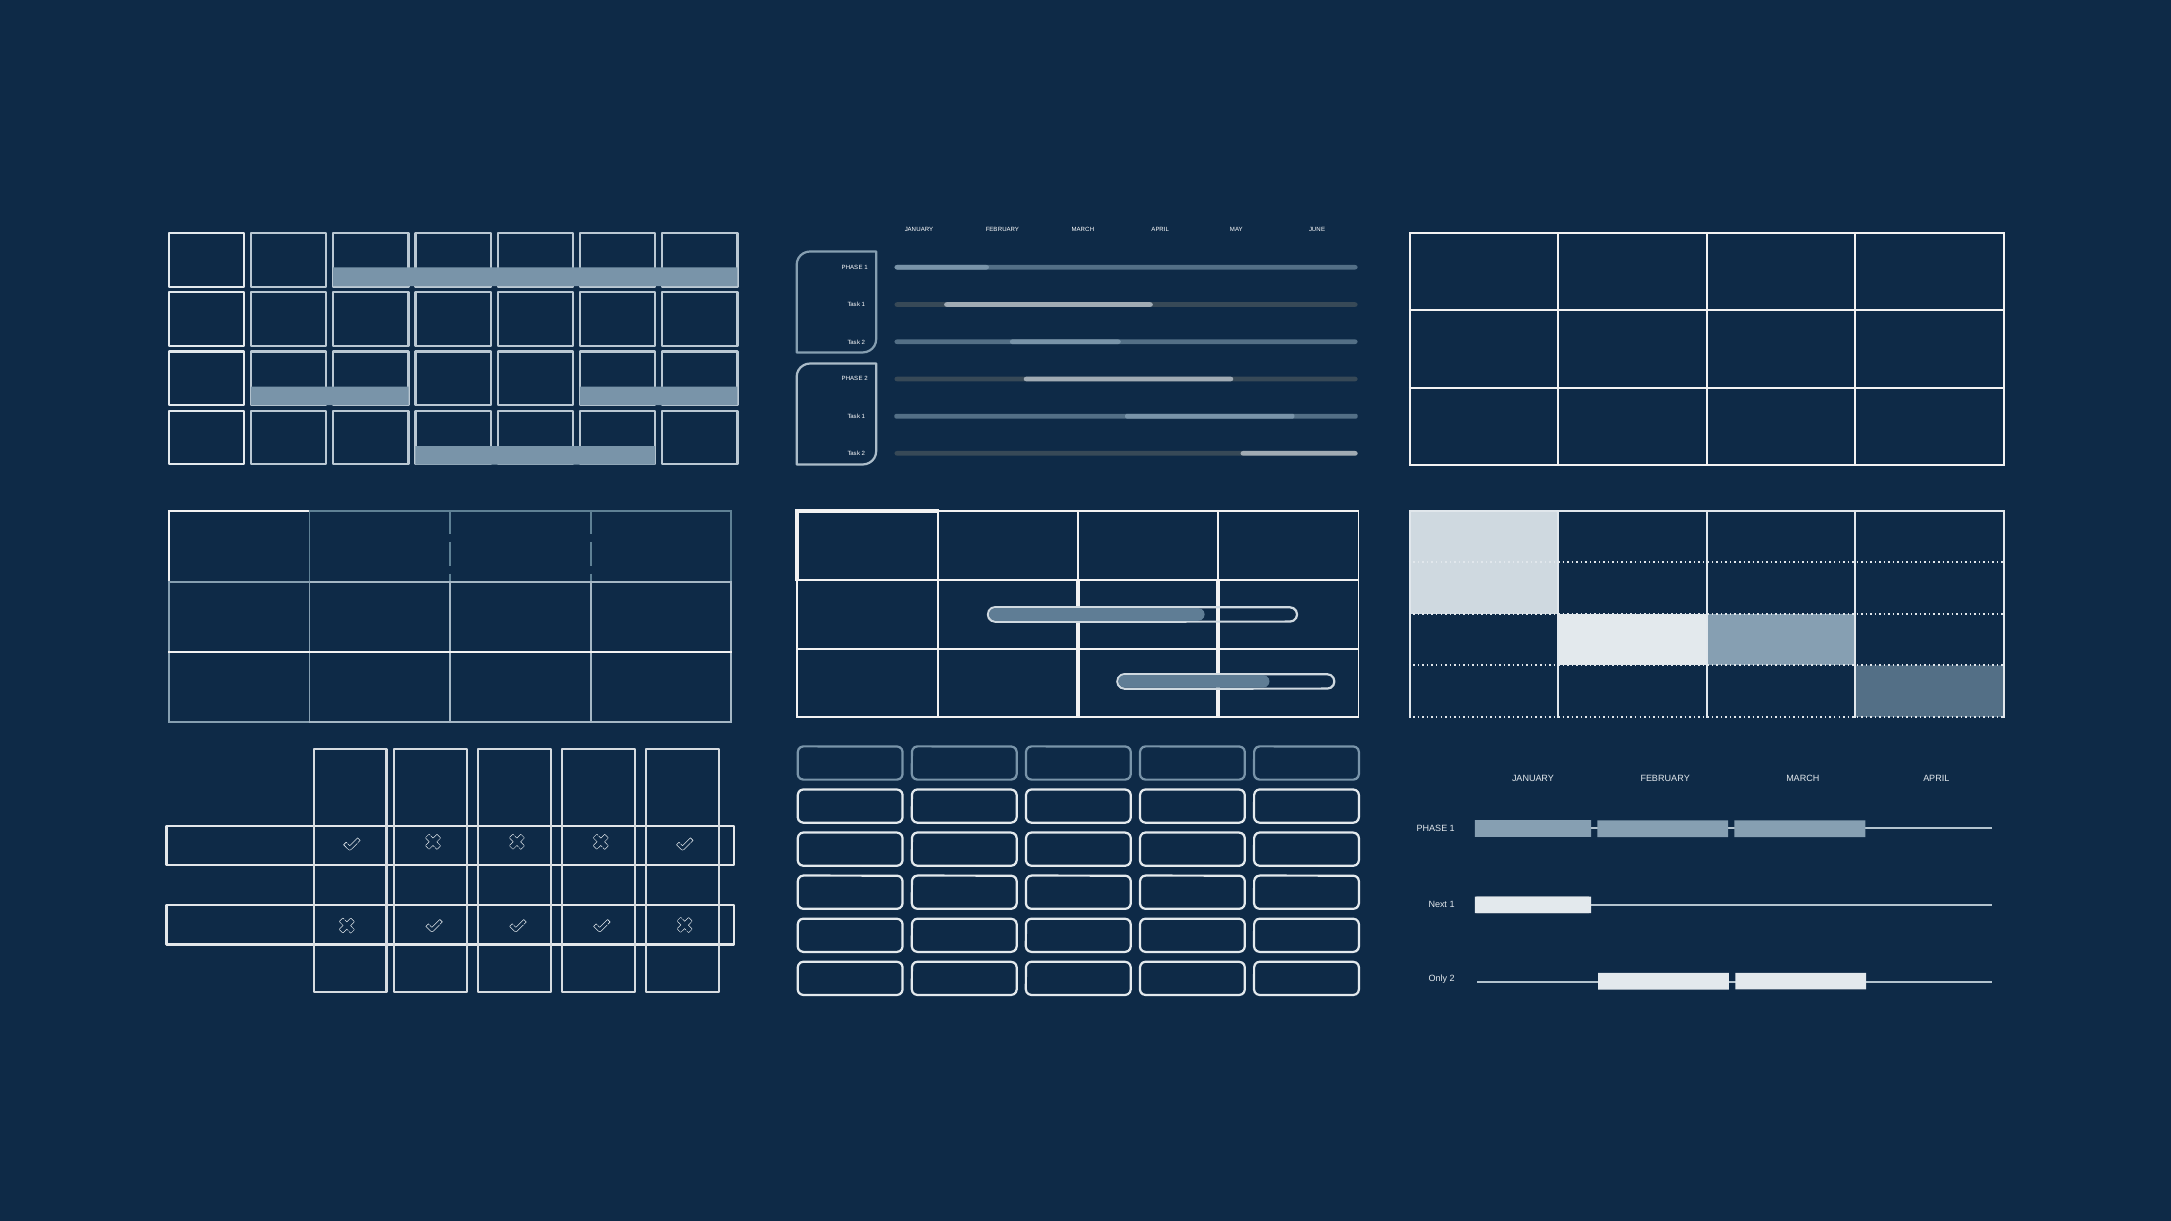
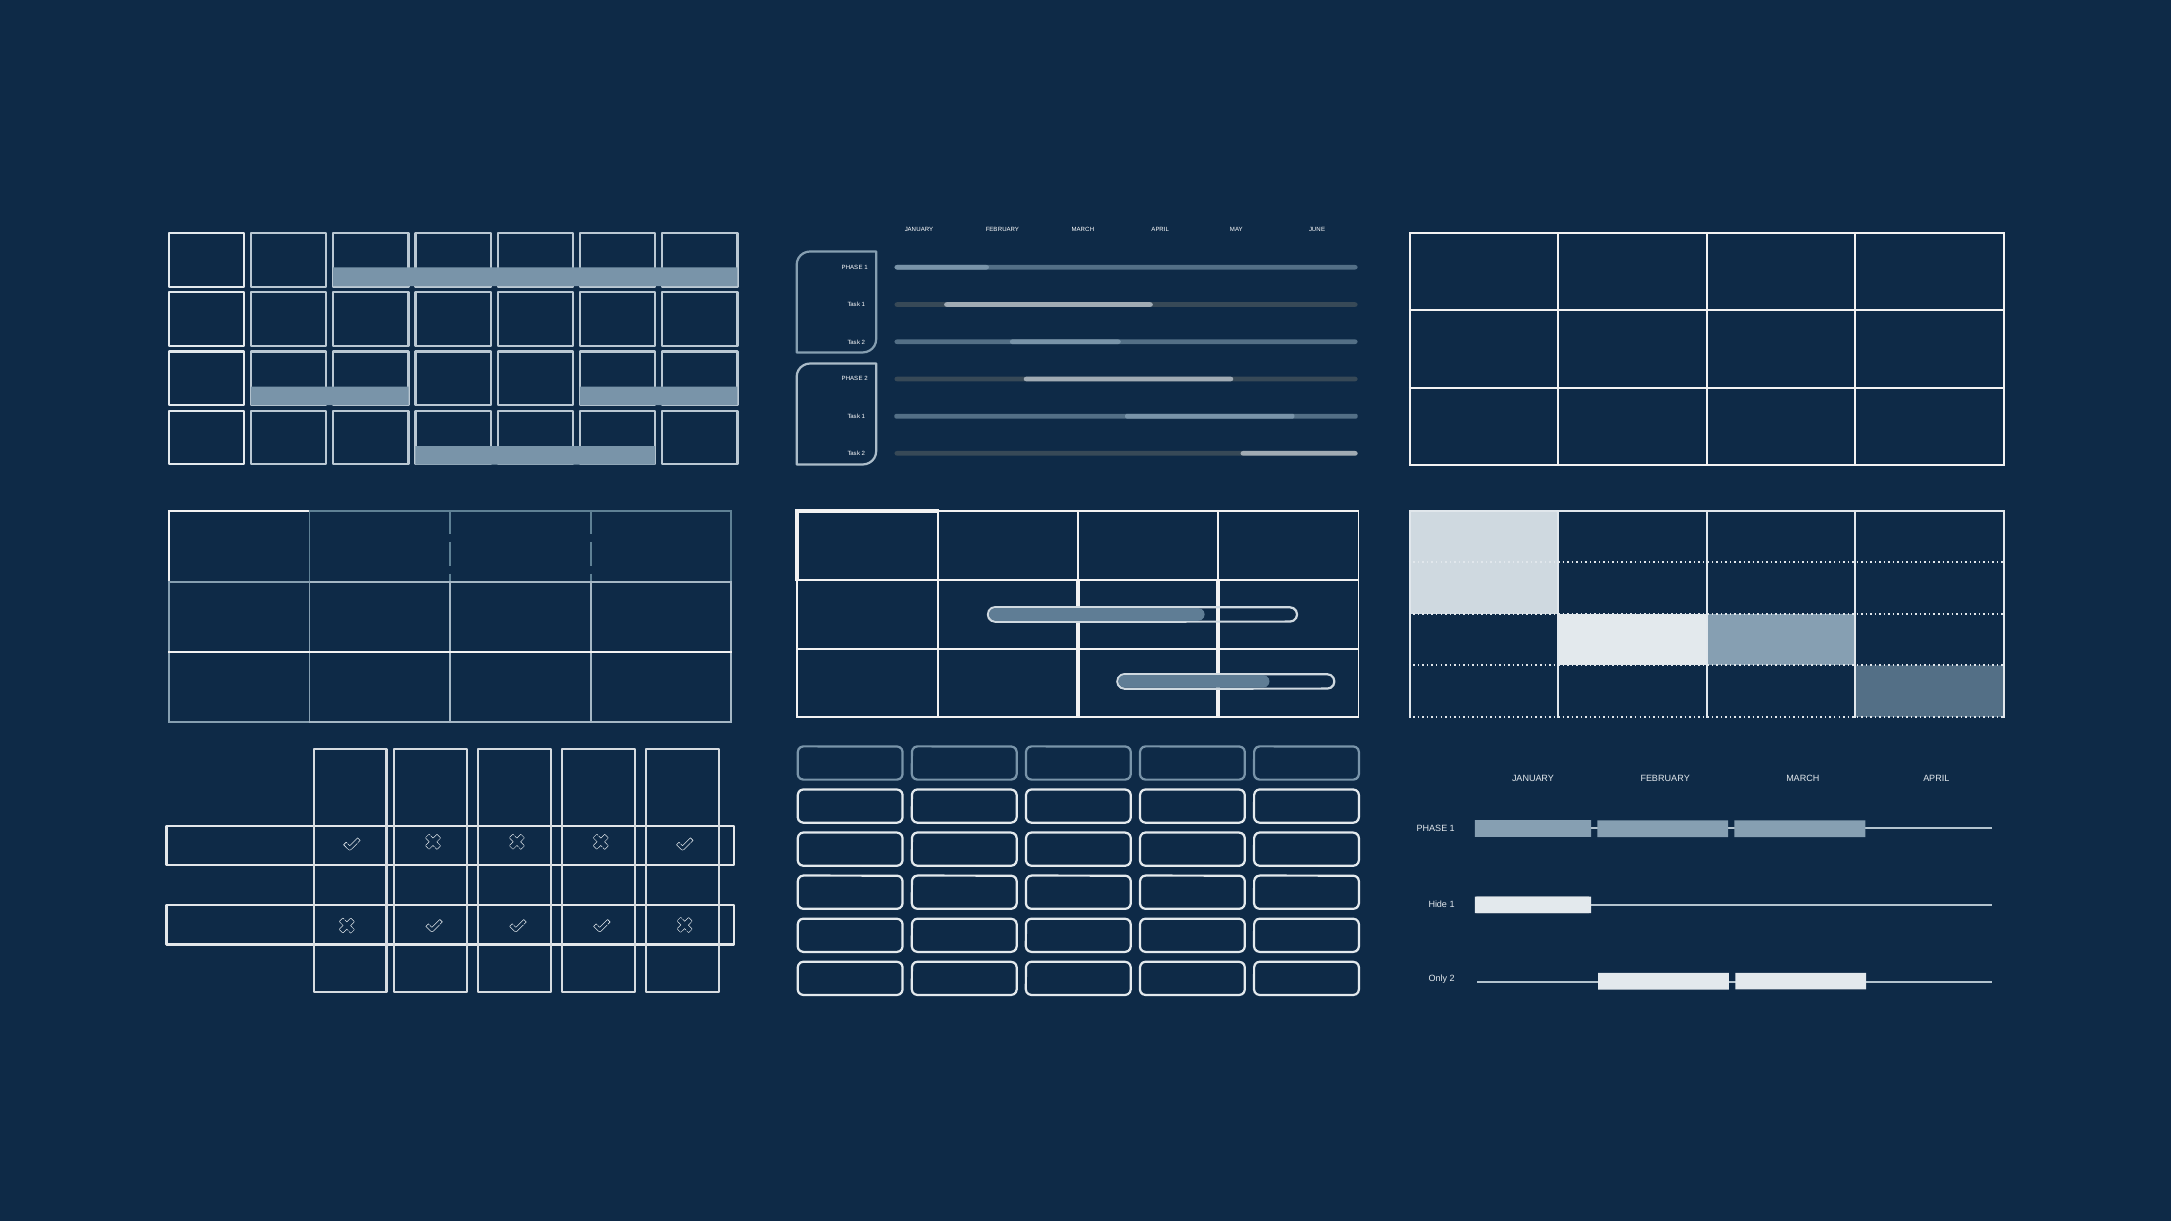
Next: Next -> Hide
